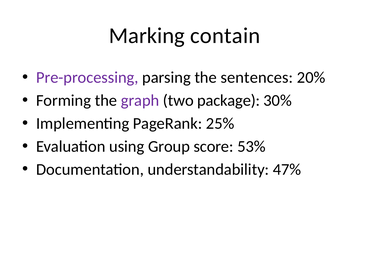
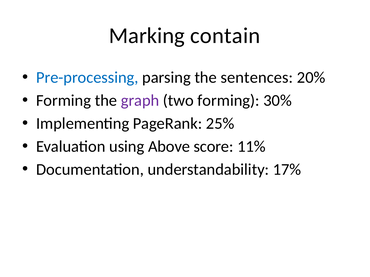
Pre-processing colour: purple -> blue
two package: package -> forming
Group: Group -> Above
53%: 53% -> 11%
47%: 47% -> 17%
